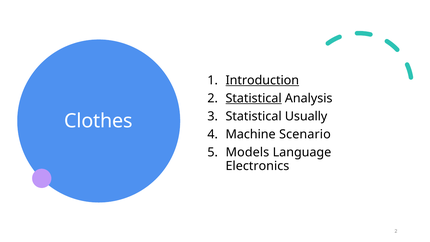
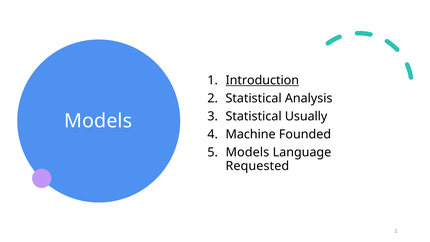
Statistical at (254, 98) underline: present -> none
Clothes at (98, 121): Clothes -> Models
Scenario: Scenario -> Founded
Electronics: Electronics -> Requested
